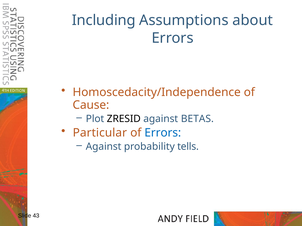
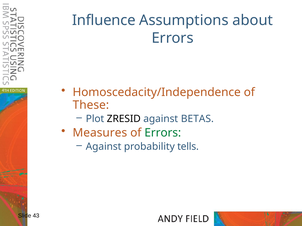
Including: Including -> Influence
Cause: Cause -> These
Particular: Particular -> Measures
Errors at (163, 133) colour: blue -> green
